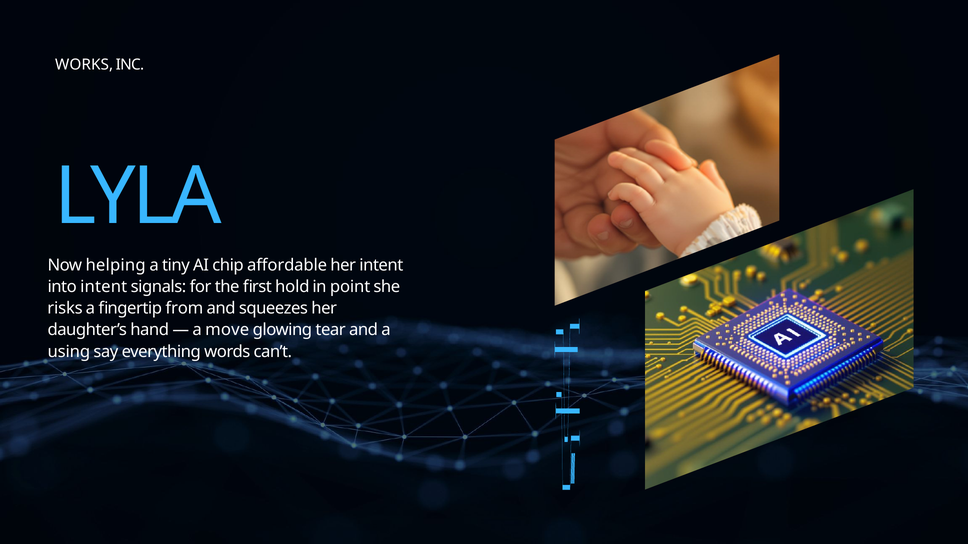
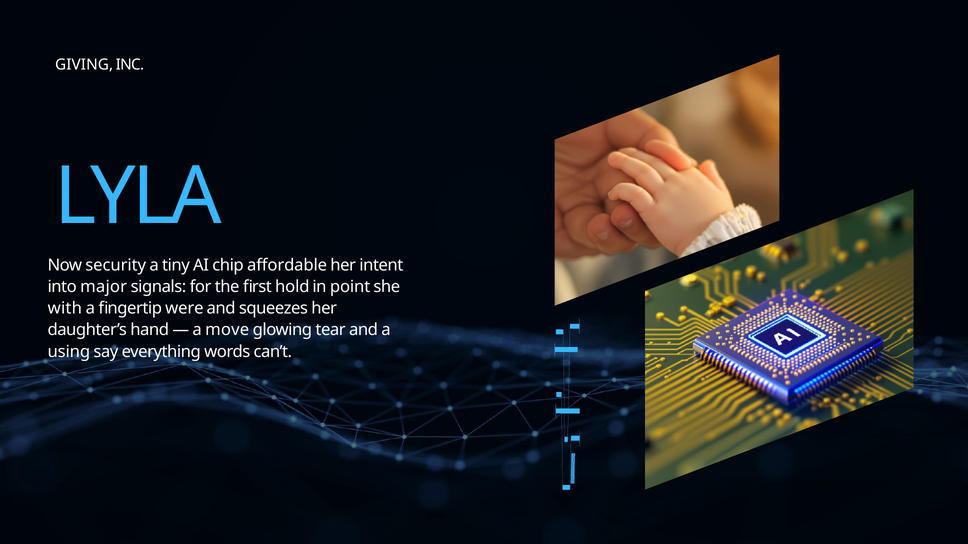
WORKS: WORKS -> GIVING
helping: helping -> security
into intent: intent -> major
risks: risks -> with
from: from -> were
